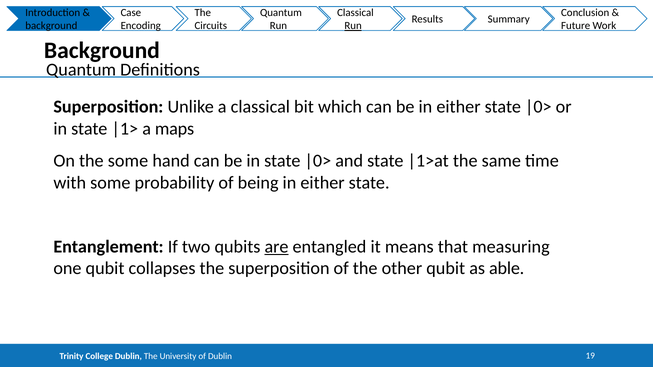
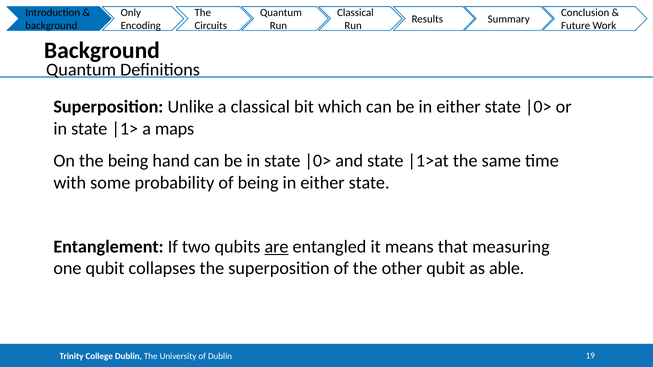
Case: Case -> Only
Run at (353, 26) underline: present -> none
the some: some -> being
